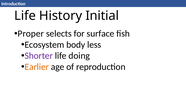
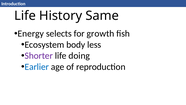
Initial: Initial -> Same
Proper: Proper -> Energy
surface: surface -> growth
Earlier colour: orange -> blue
